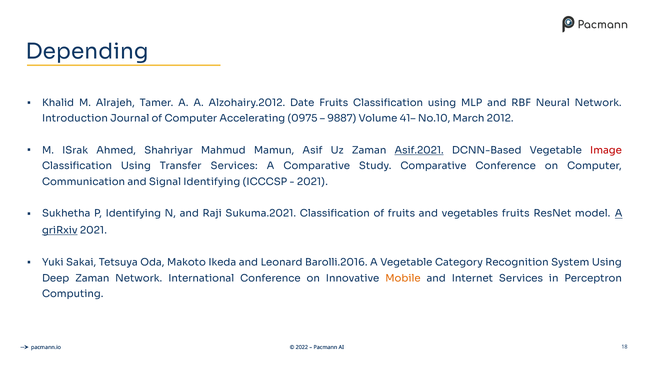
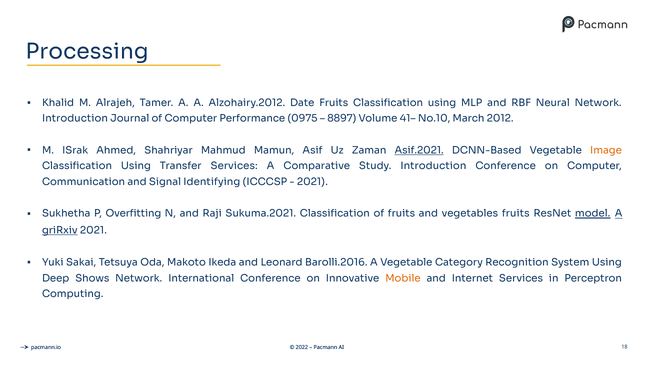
Depending: Depending -> Processing
Accelerating: Accelerating -> Performance
9887: 9887 -> 8897
Image colour: red -> orange
Study Comparative: Comparative -> Introduction
P Identifying: Identifying -> Overfitting
model underline: none -> present
Deep Zaman: Zaman -> Shows
